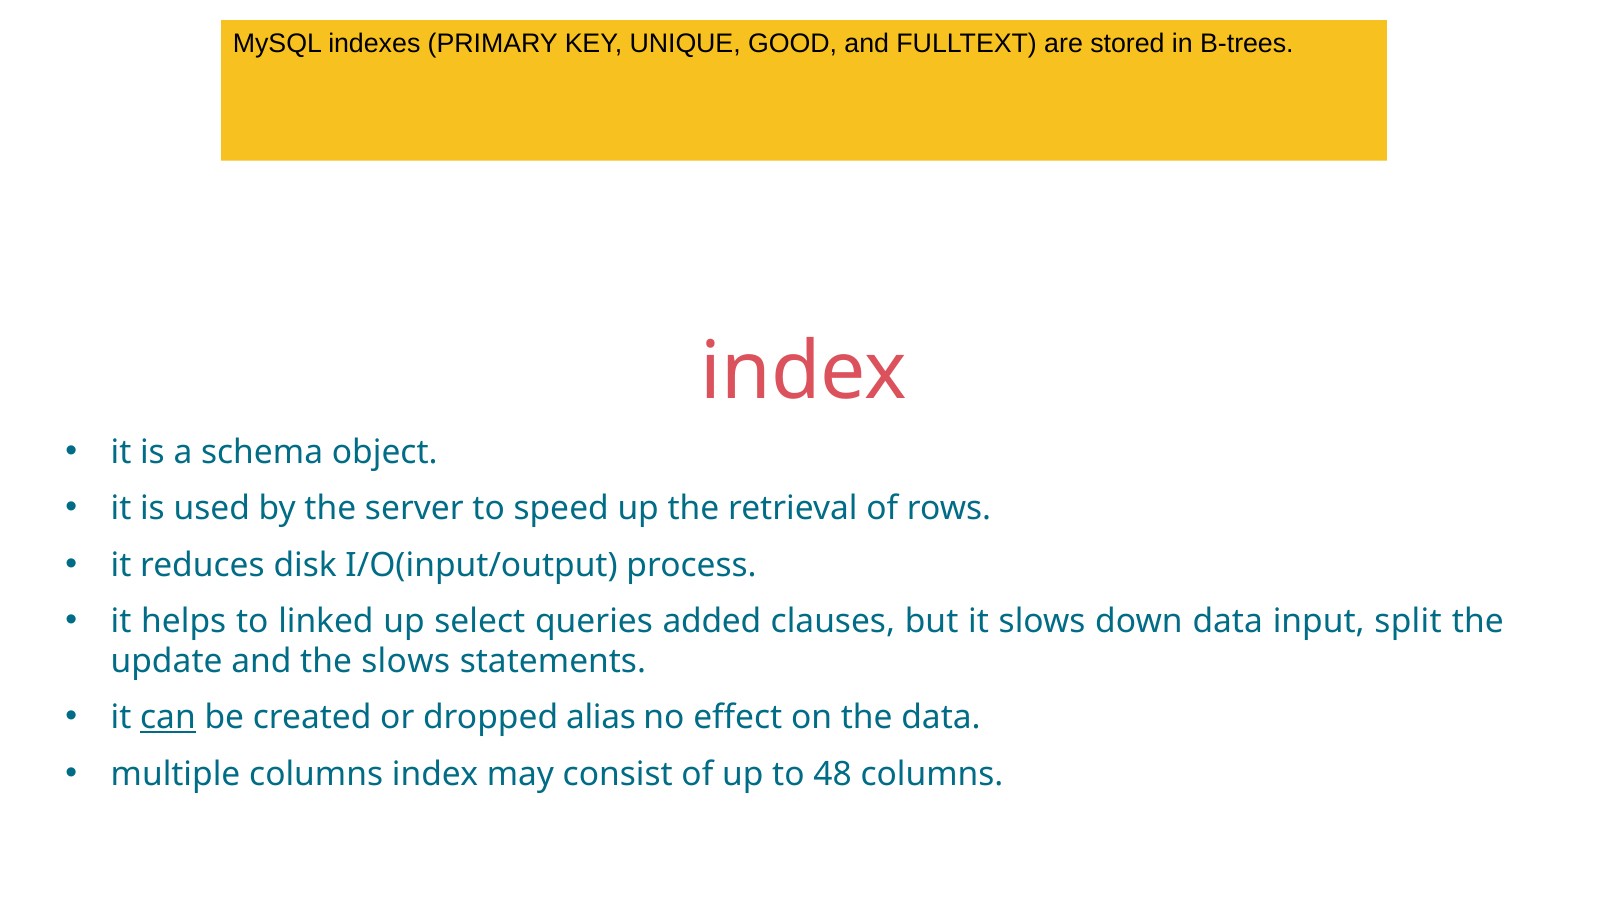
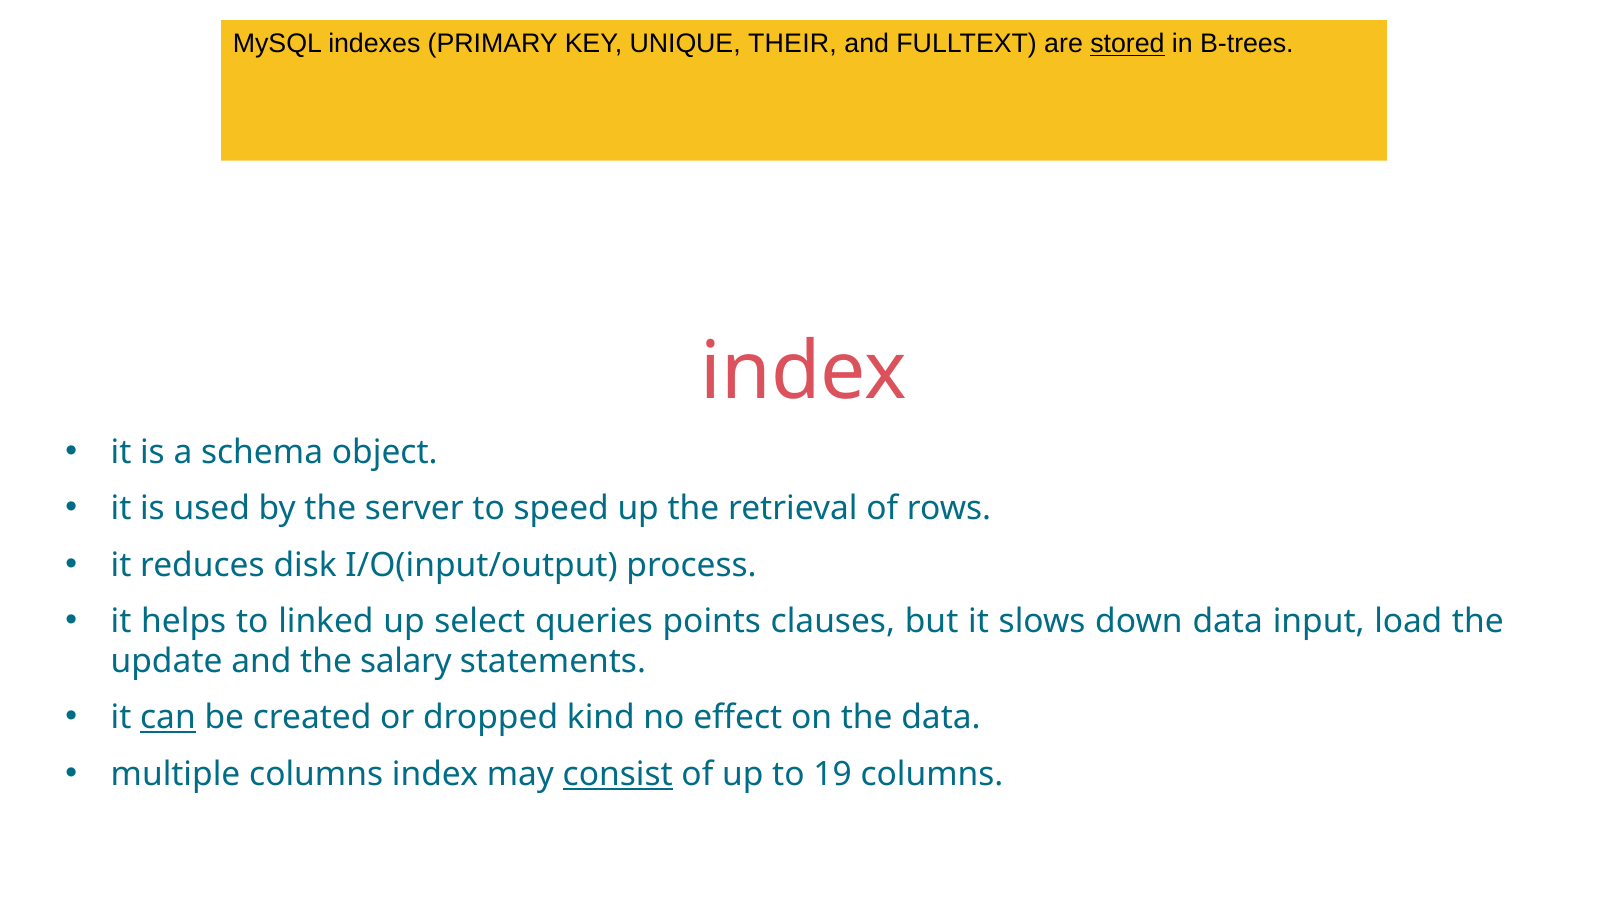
GOOD: GOOD -> THEIR
stored underline: none -> present
added: added -> points
split: split -> load
the slows: slows -> salary
alias: alias -> kind
consist underline: none -> present
48: 48 -> 19
